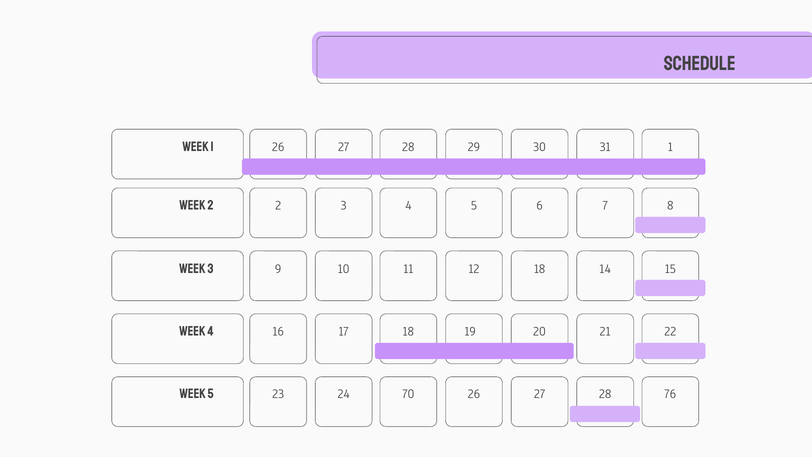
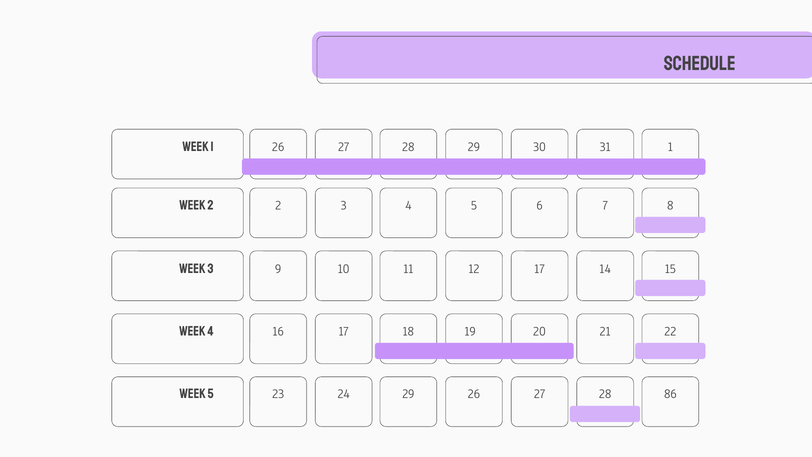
12 18: 18 -> 17
24 70: 70 -> 29
76: 76 -> 86
